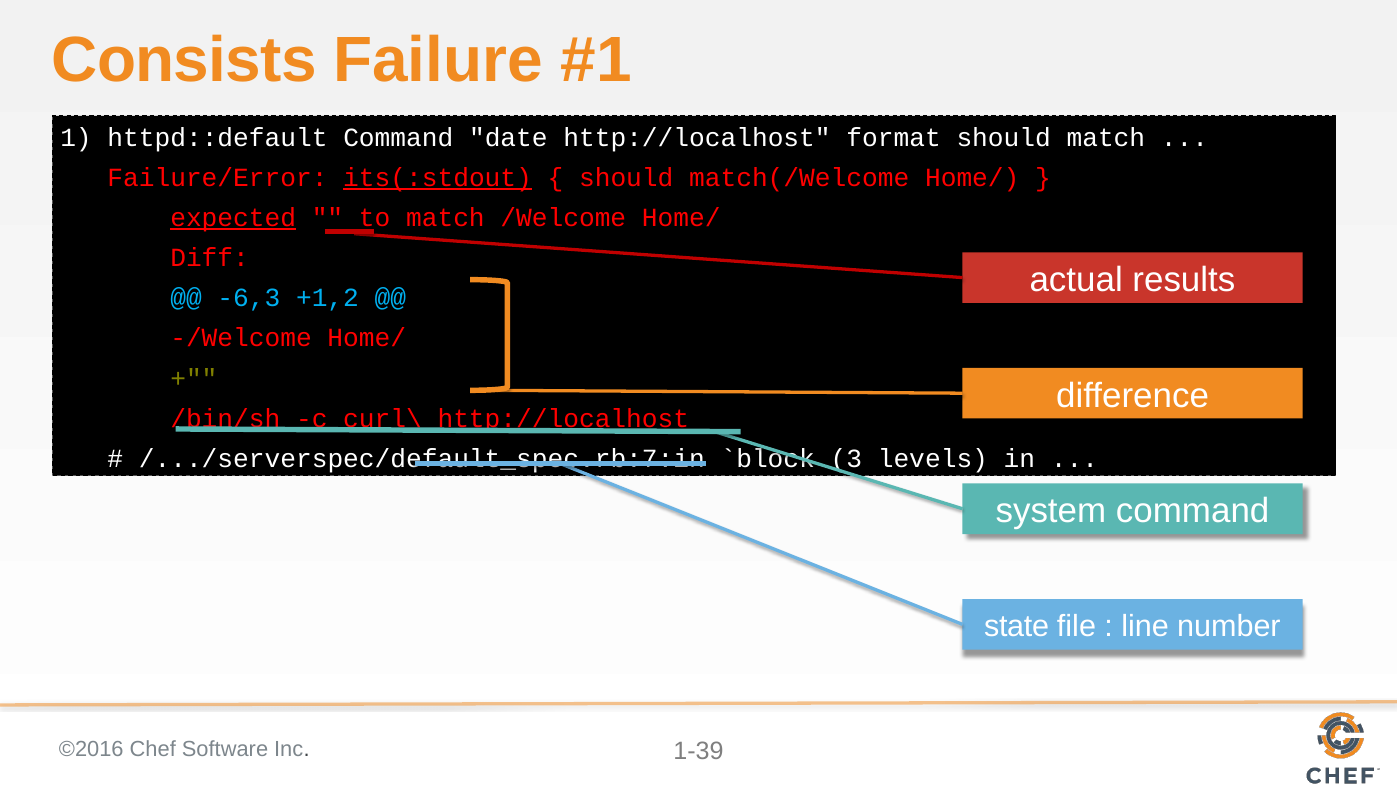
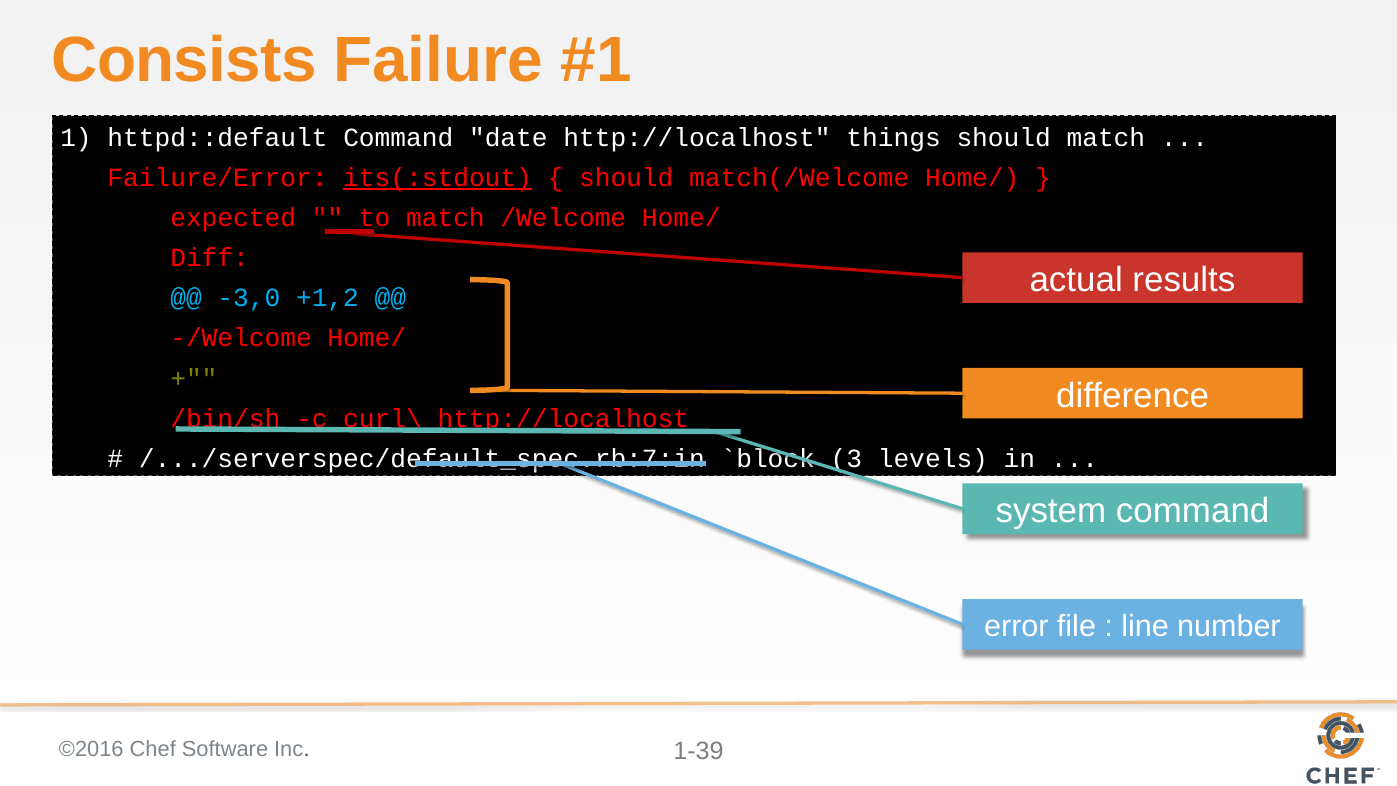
format: format -> things
expected underline: present -> none
-6,3: -6,3 -> -3,0
state: state -> error
